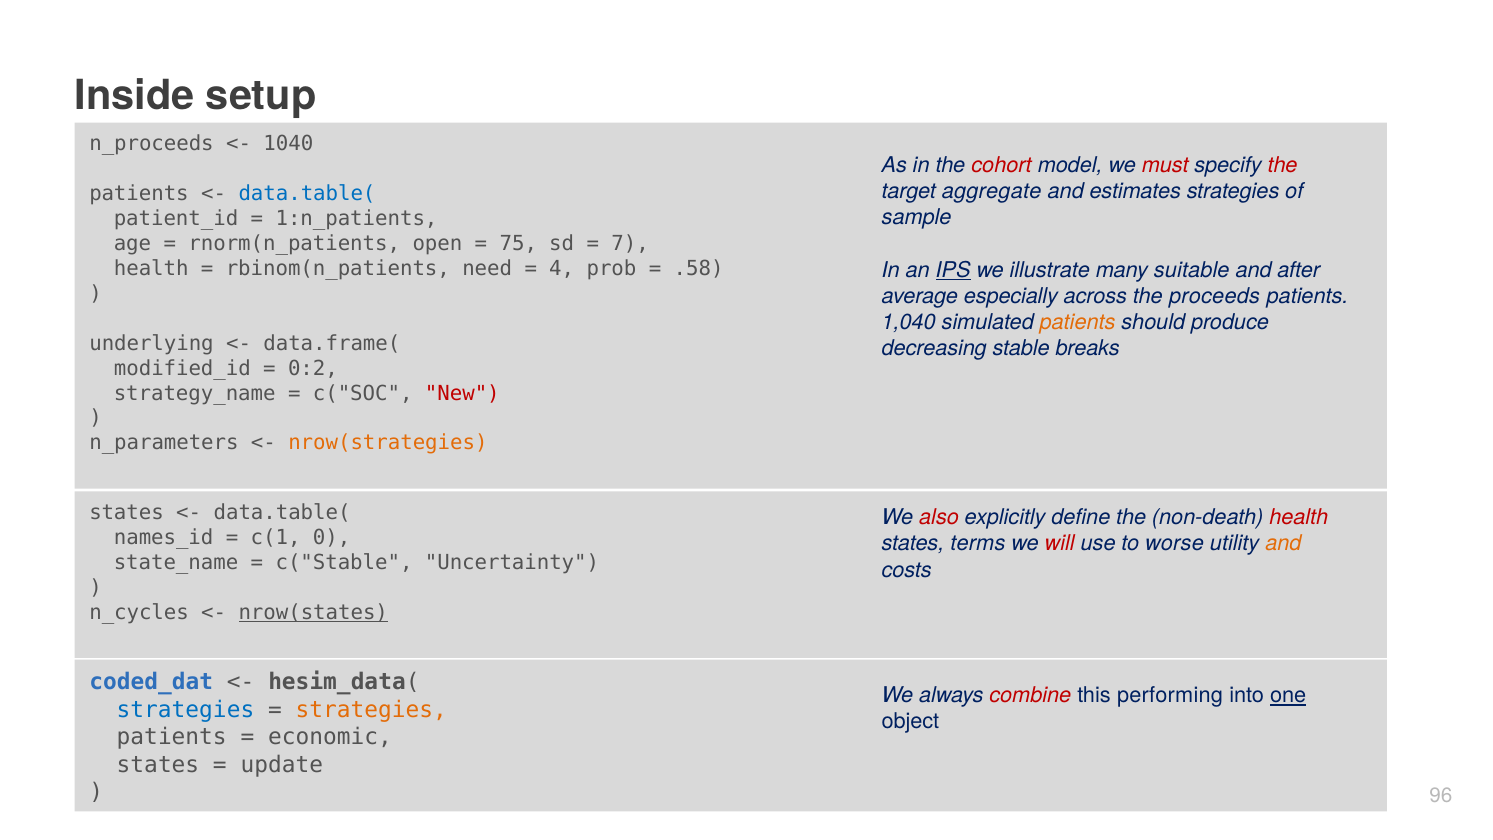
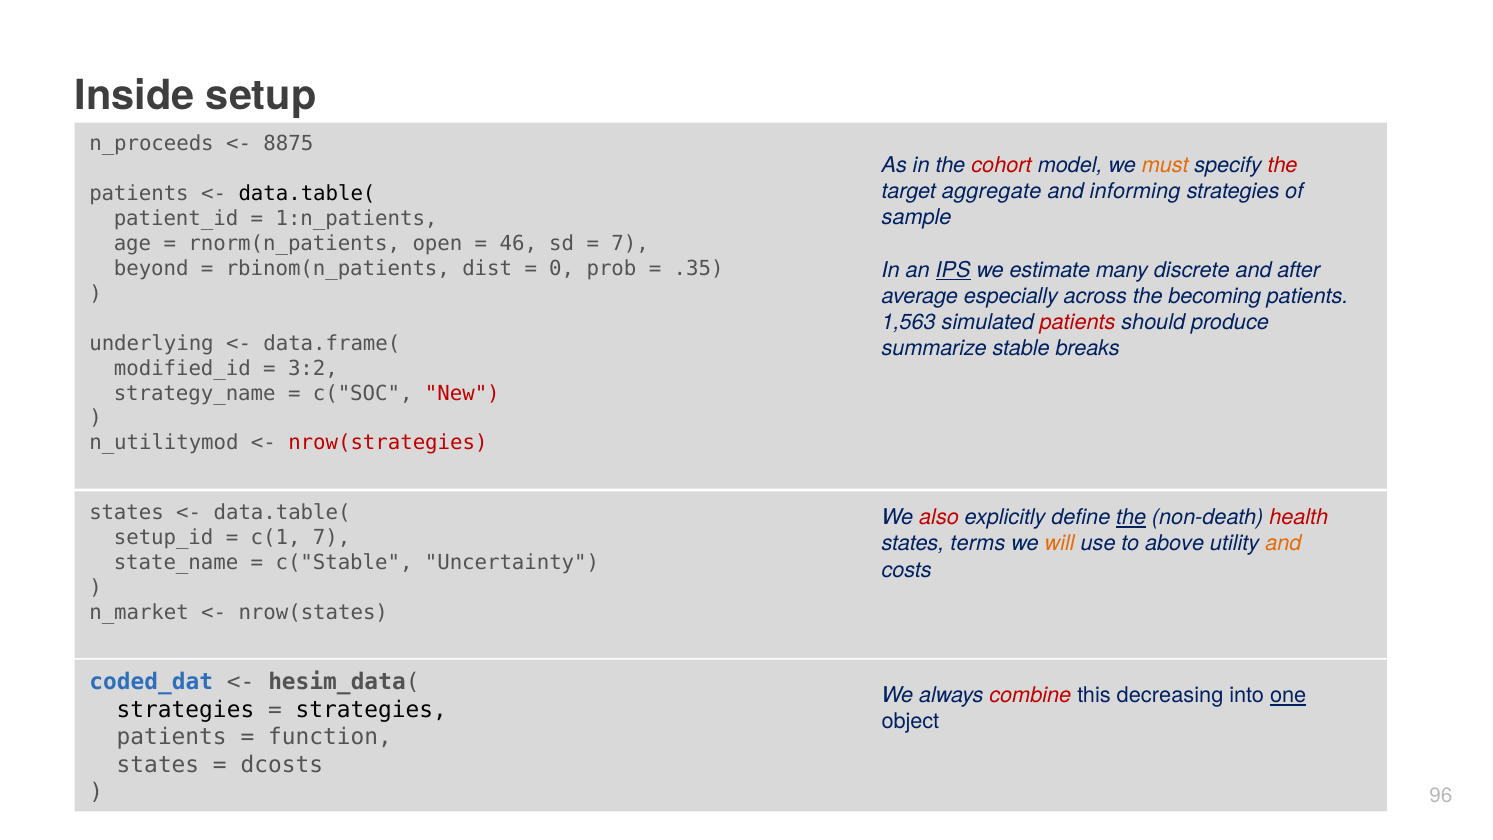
1040: 1040 -> 8875
must colour: red -> orange
estimates: estimates -> informing
data.table( at (307, 194) colour: blue -> black
75: 75 -> 46
health at (151, 268): health -> beyond
need: need -> dist
4: 4 -> 0
.58: .58 -> .35
illustrate: illustrate -> estimate
suitable: suitable -> discrete
proceeds: proceeds -> becoming
1,040: 1,040 -> 1,563
patients at (1078, 322) colour: orange -> red
decreasing: decreasing -> summarize
0:2: 0:2 -> 3:2
n_parameters: n_parameters -> n_utilitymod
nrow(strategies colour: orange -> red
the at (1131, 518) underline: none -> present
names_id: names_id -> setup_id
c(1 0: 0 -> 7
will colour: red -> orange
worse: worse -> above
n_cycles: n_cycles -> n_market
nrow(states underline: present -> none
performing: performing -> decreasing
strategies at (185, 710) colour: blue -> black
strategies at (371, 710) colour: orange -> black
economic: economic -> function
update: update -> dcosts
